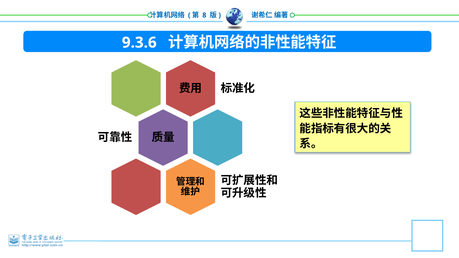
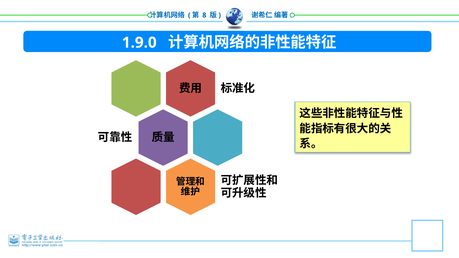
9.3.6: 9.3.6 -> 1.9.0
